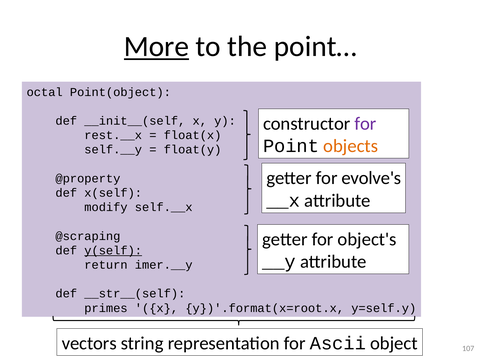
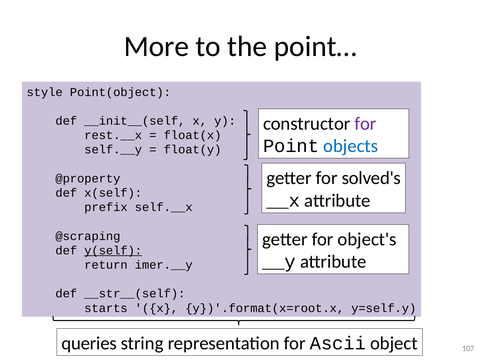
More underline: present -> none
octal: octal -> style
objects colour: orange -> blue
evolve's: evolve's -> solved's
modify: modify -> prefix
primes: primes -> starts
vectors: vectors -> queries
